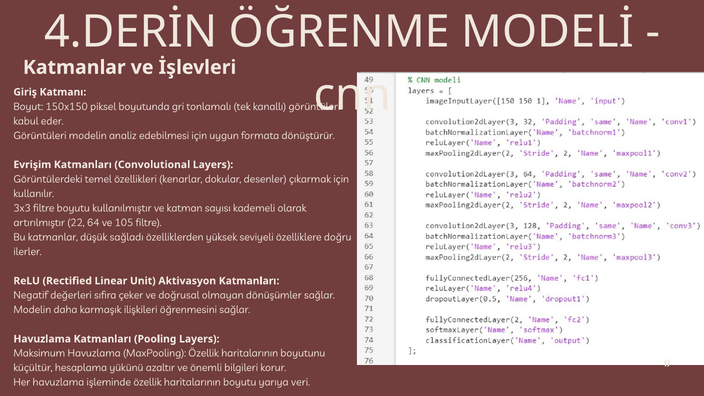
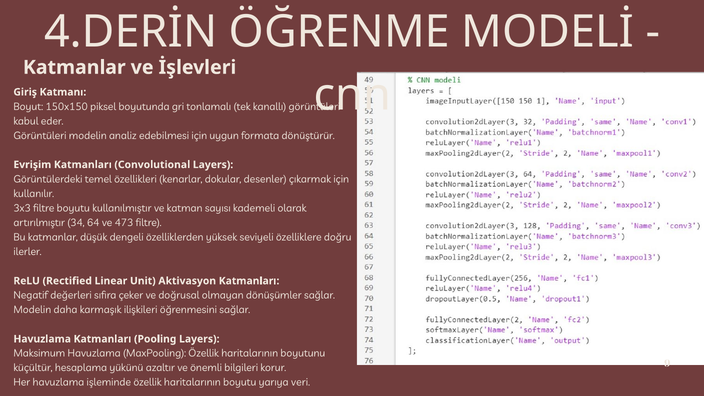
22: 22 -> 34
105: 105 -> 473
sağladı: sağladı -> dengeli
